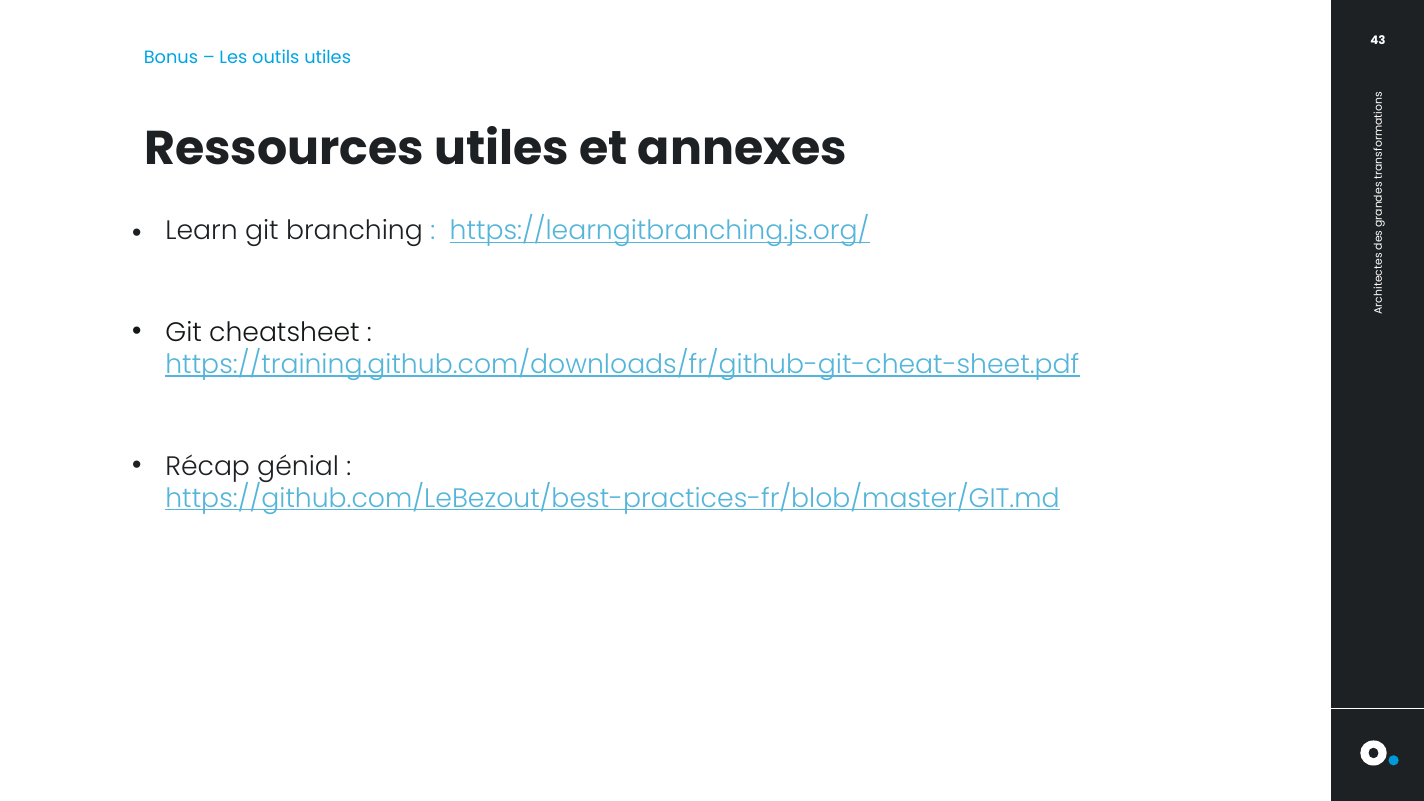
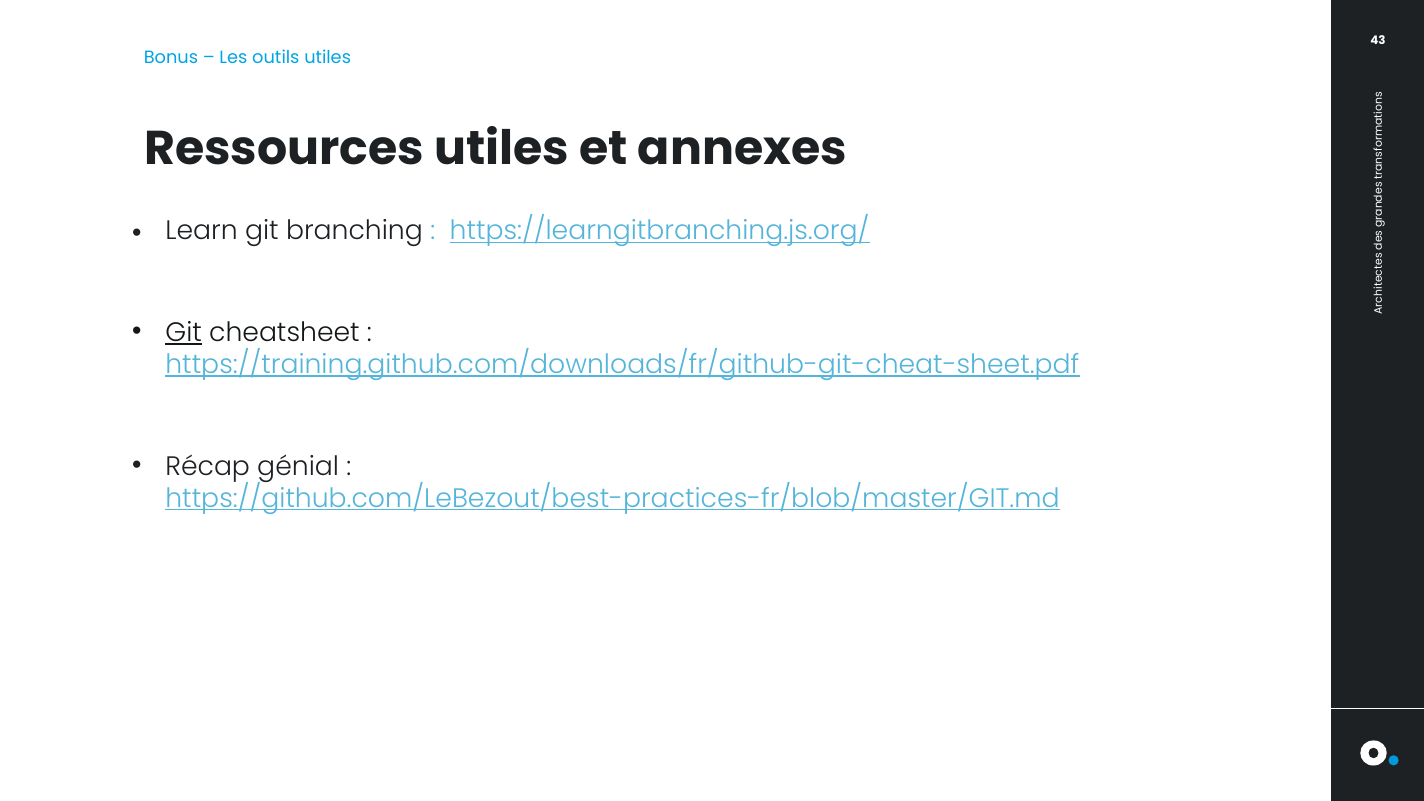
Git at (184, 333) underline: none -> present
